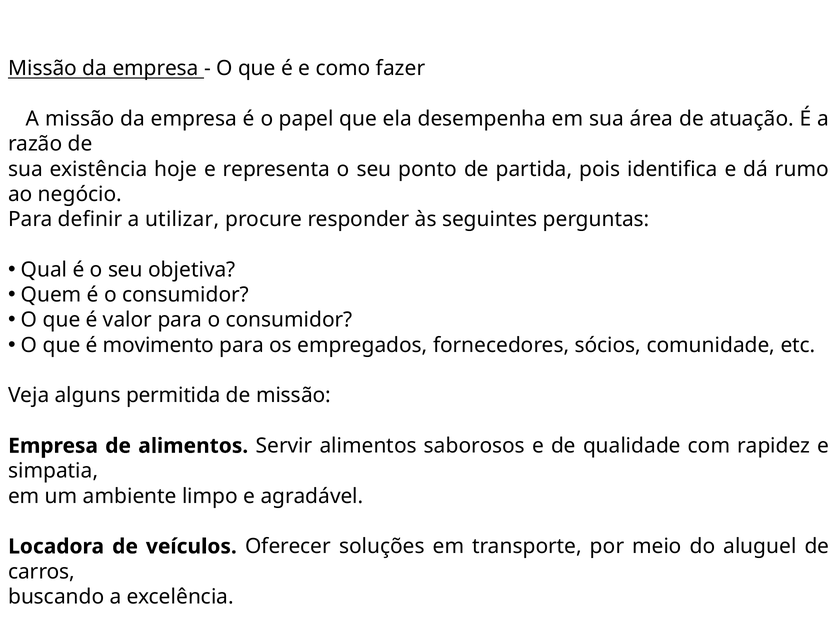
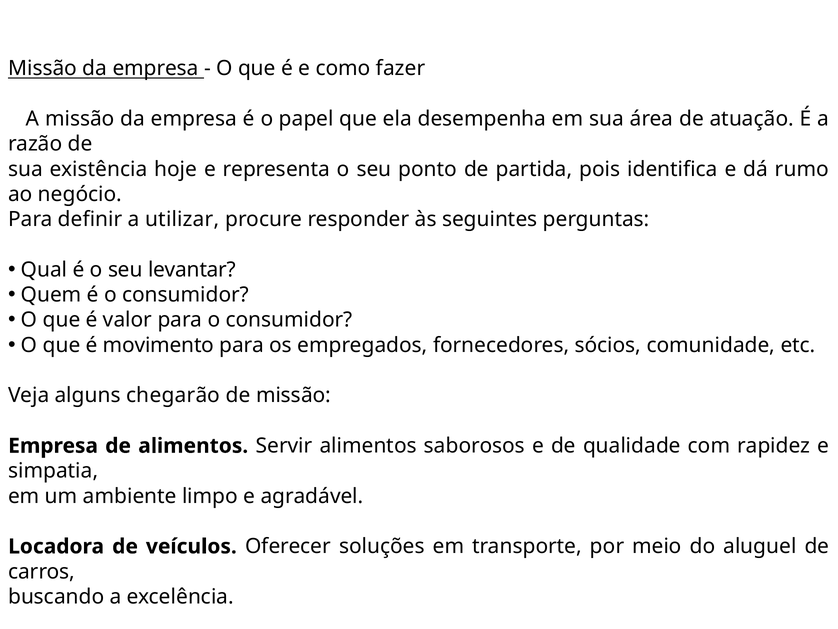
objetiva: objetiva -> levantar
permitida: permitida -> chegarão
